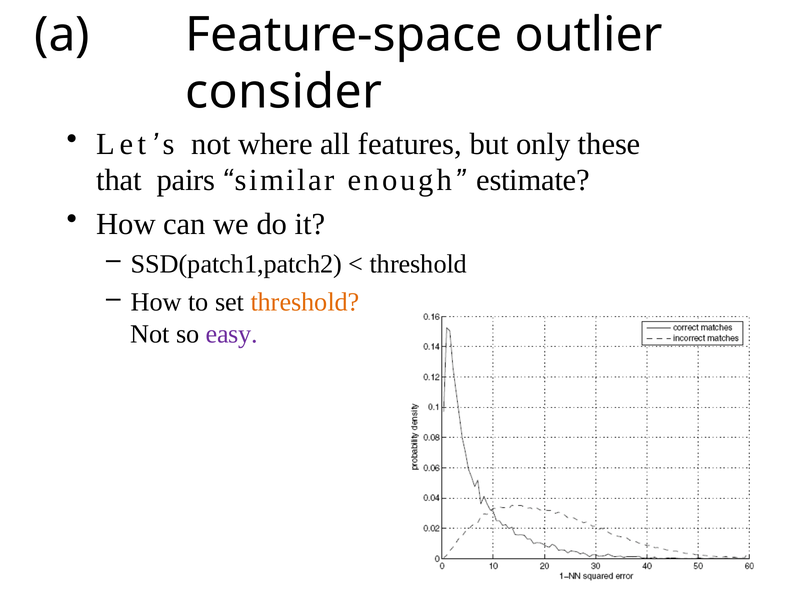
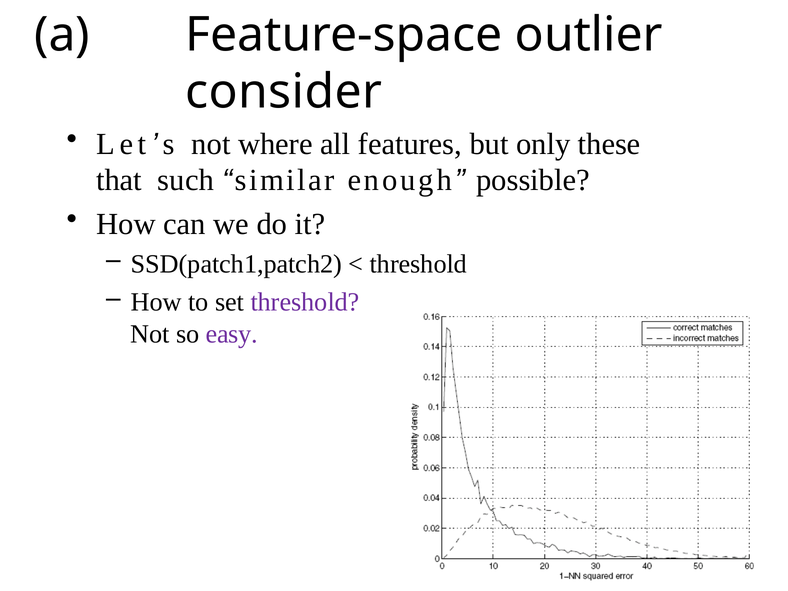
pairs: pairs -> such
estimate: estimate -> possible
threshold at (305, 302) colour: orange -> purple
